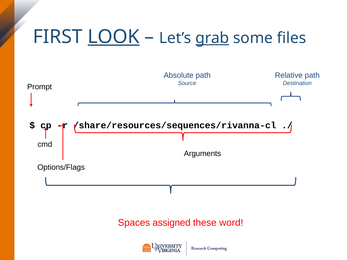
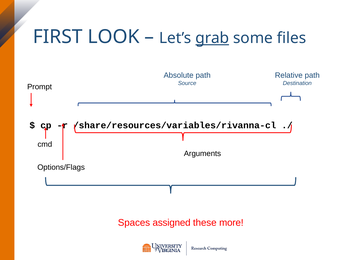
LOOK underline: present -> none
/share/resources/sequences/rivanna-cl: /share/resources/sequences/rivanna-cl -> /share/resources/variables/rivanna-cl
word: word -> more
